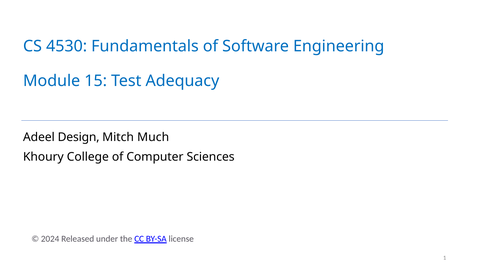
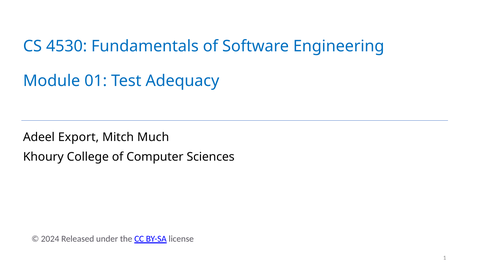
15: 15 -> 01
Design: Design -> Export
